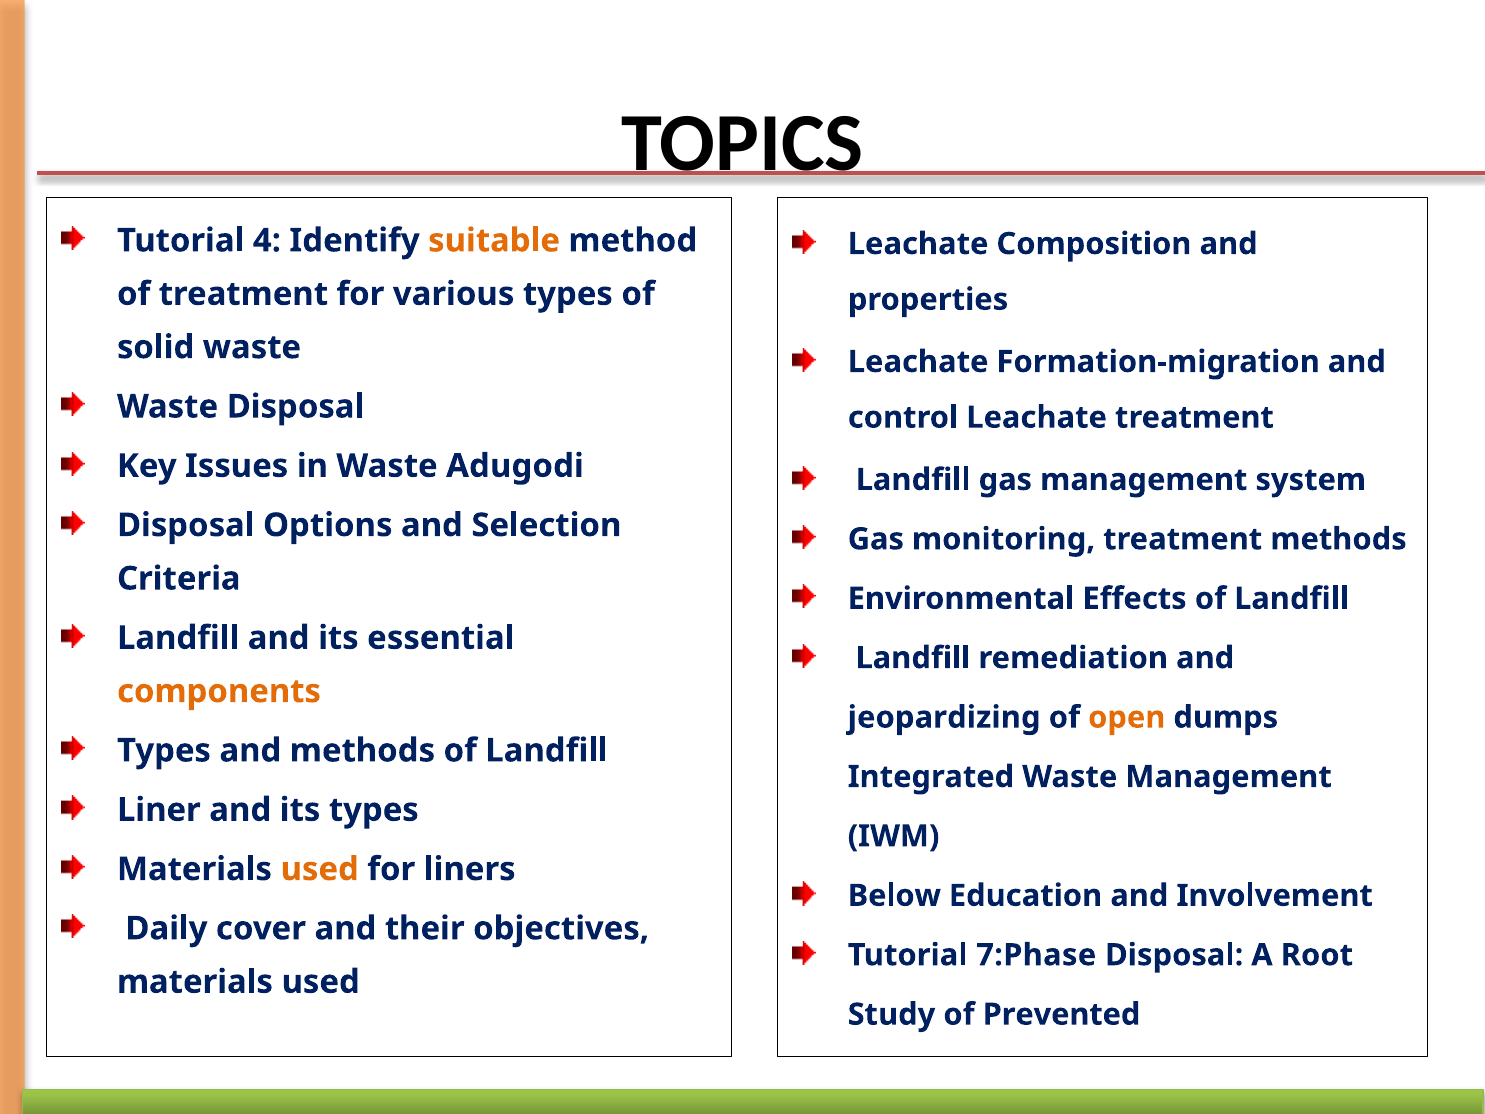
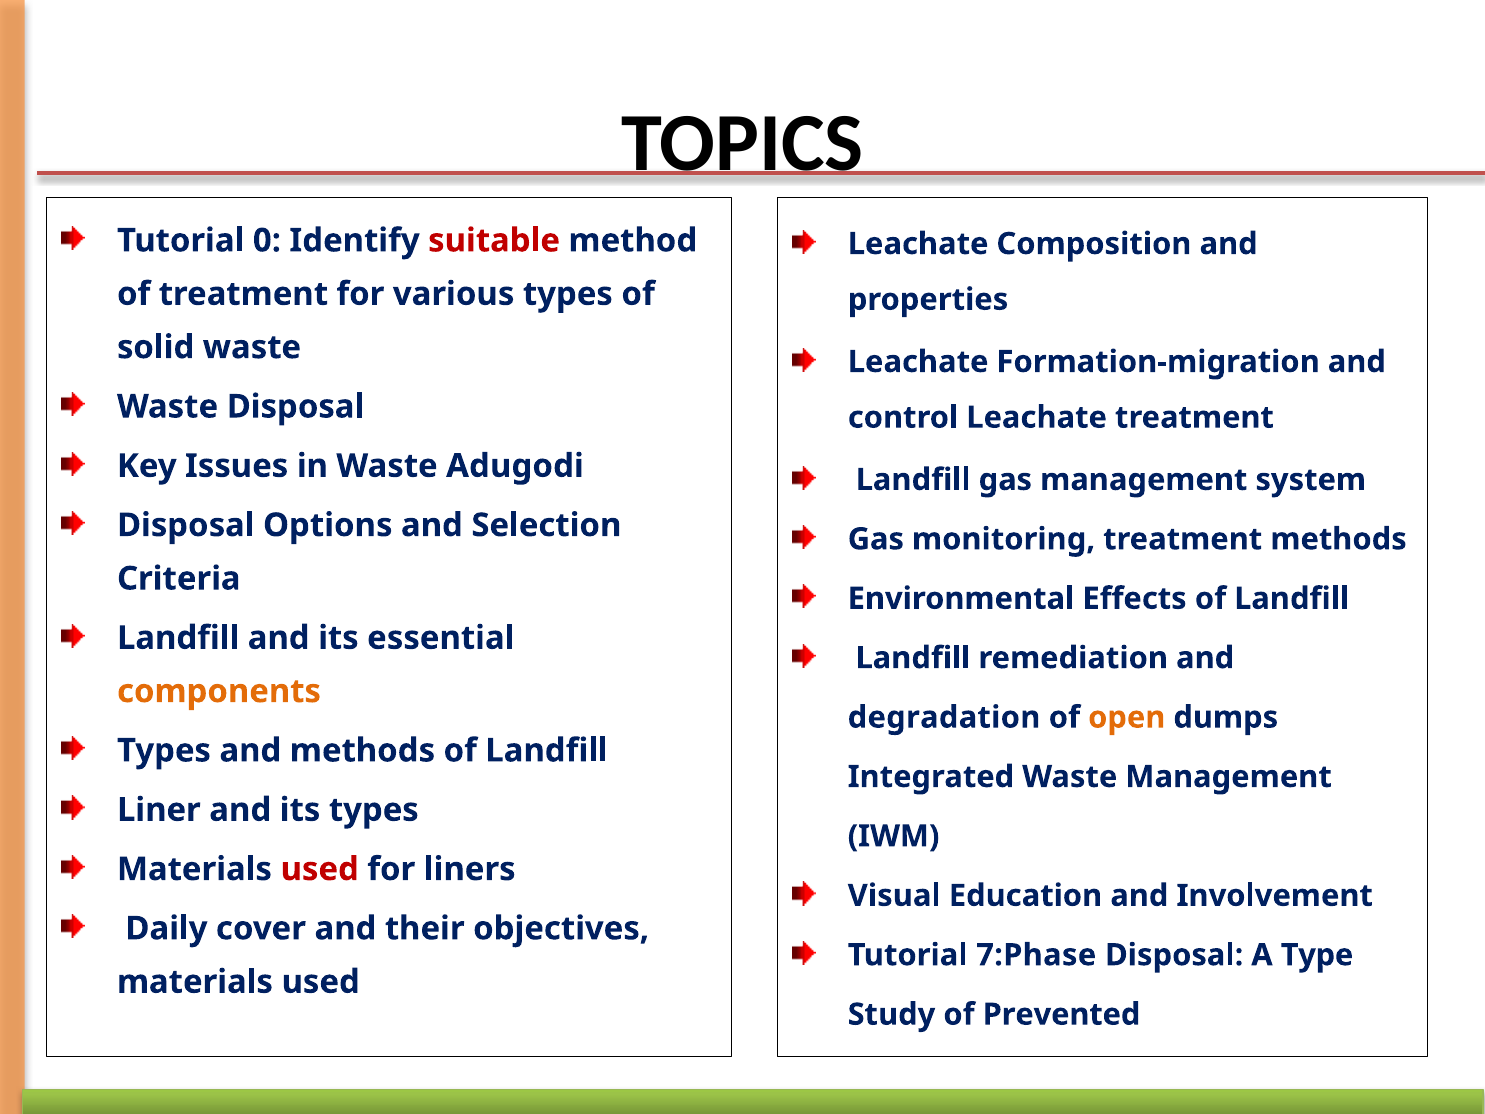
4: 4 -> 0
suitable colour: orange -> red
jeopardizing: jeopardizing -> degradation
used at (320, 869) colour: orange -> red
Below: Below -> Visual
Root: Root -> Type
